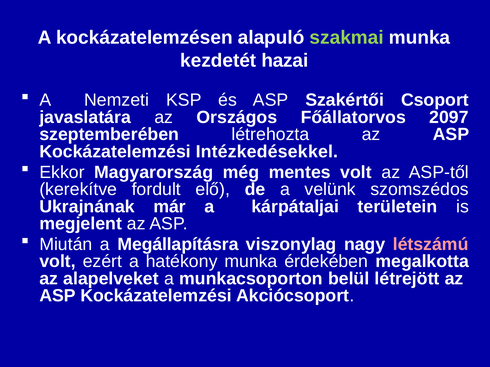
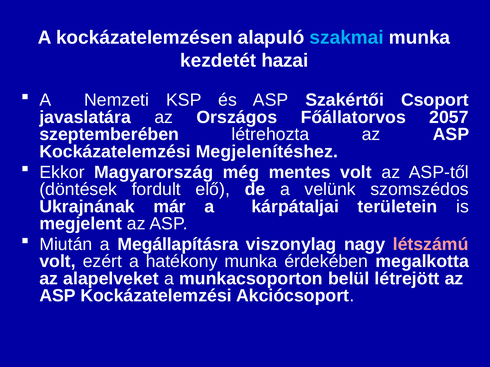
szakmai colour: light green -> light blue
2097: 2097 -> 2057
Intézkedésekkel: Intézkedésekkel -> Megjelenítéshez
kerekítve: kerekítve -> döntések
